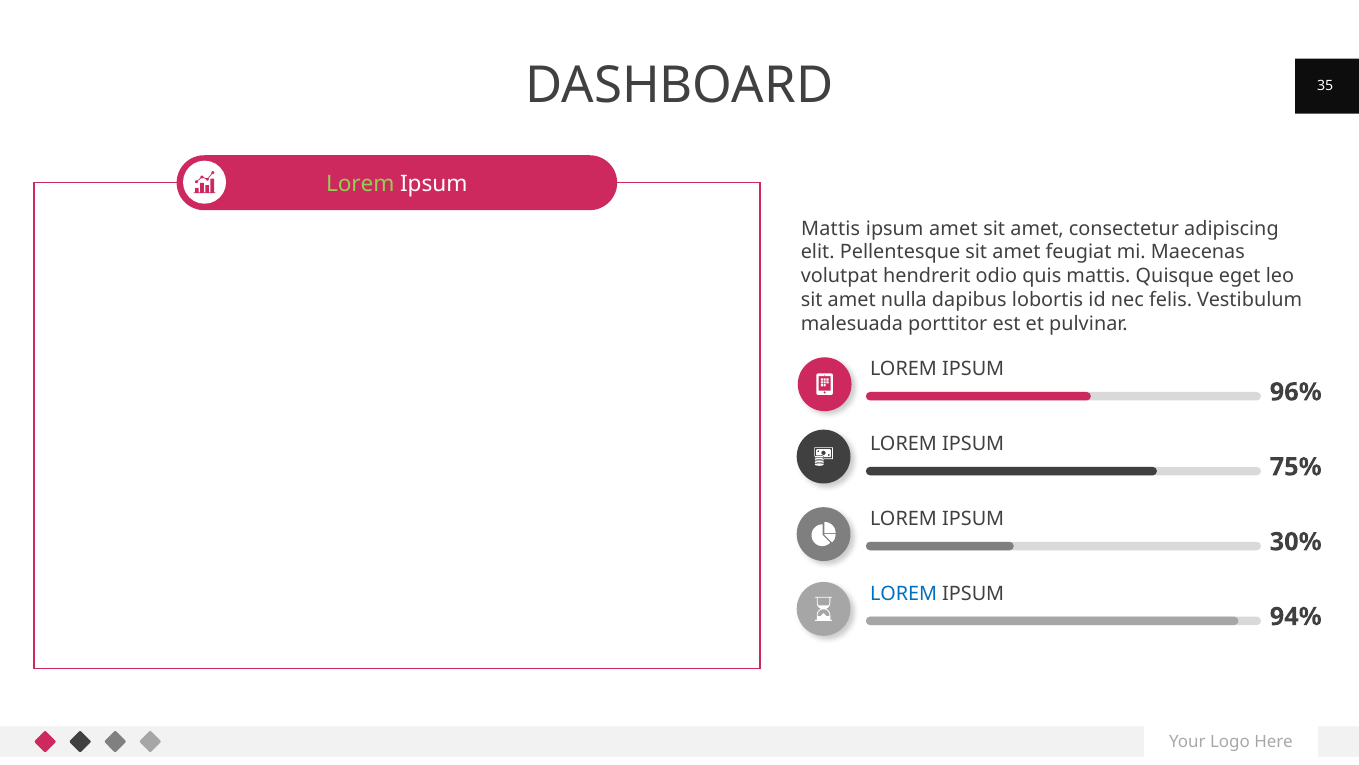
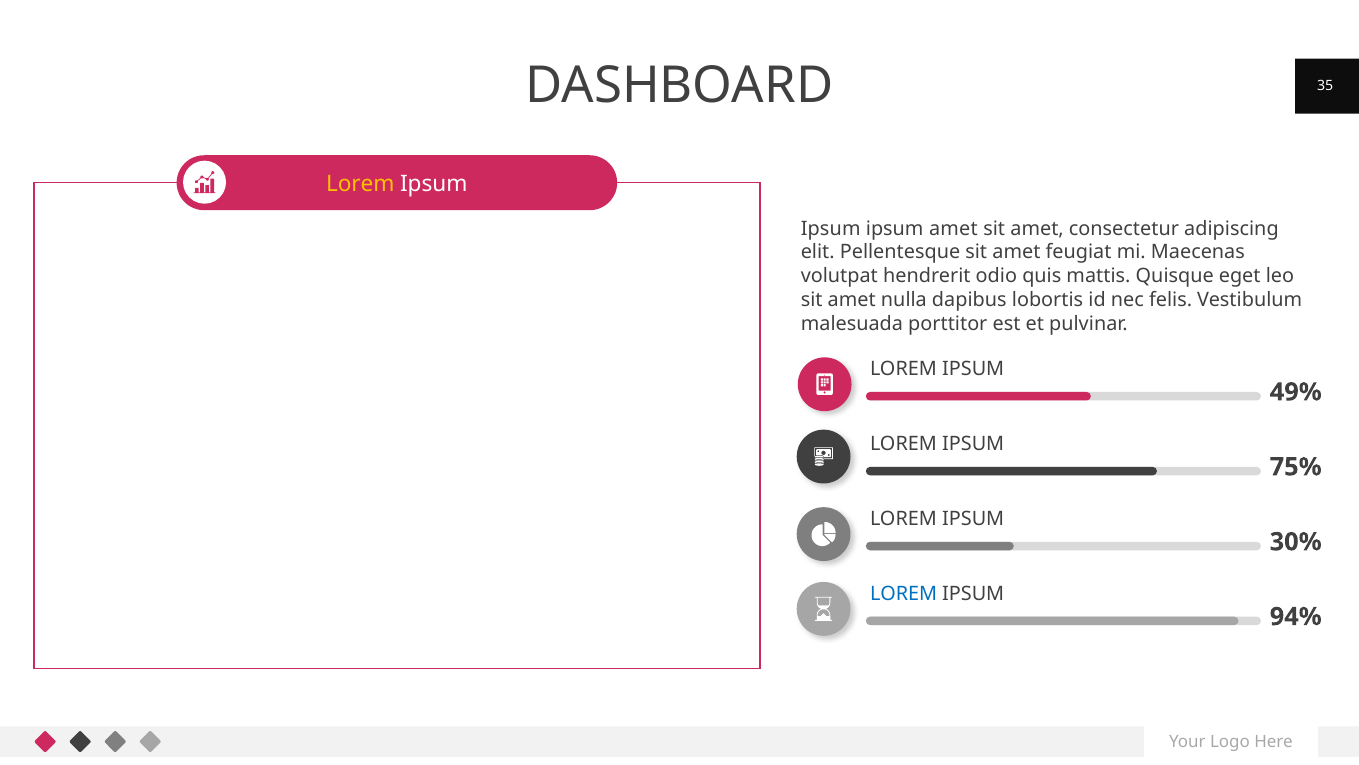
Lorem at (360, 184) colour: light green -> yellow
Mattis at (831, 228): Mattis -> Ipsum
96%: 96% -> 49%
